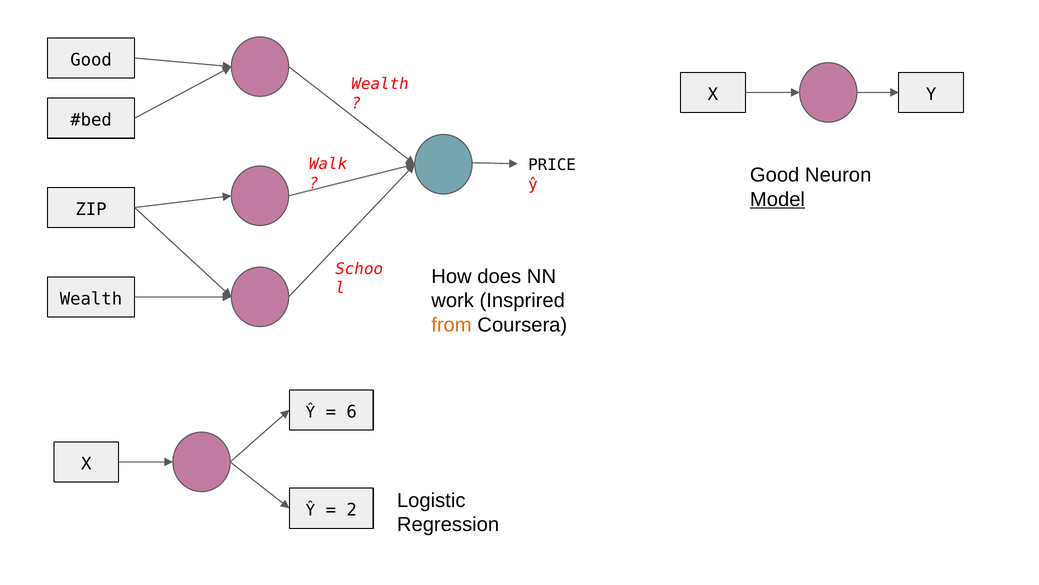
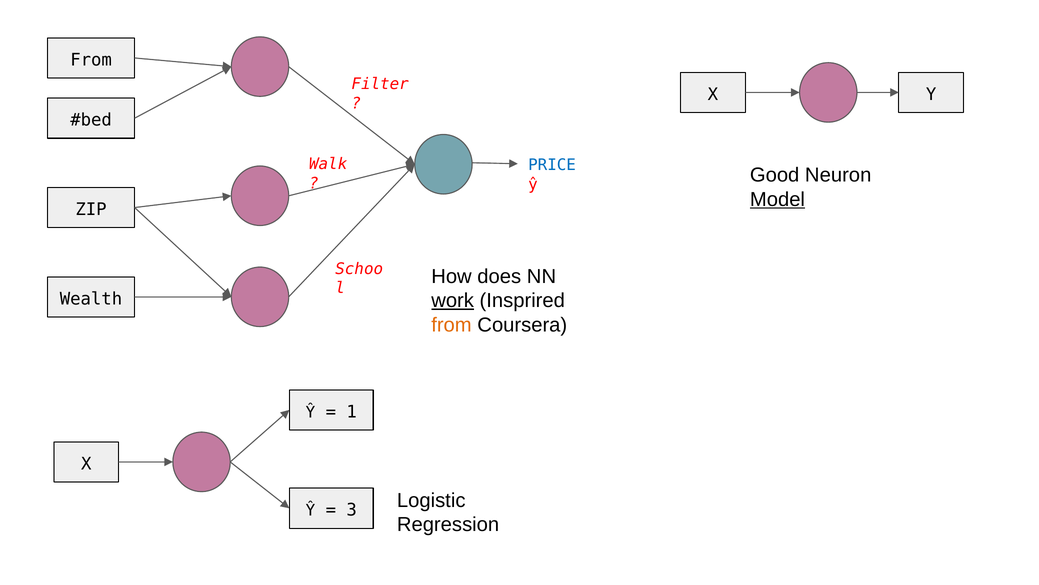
Good at (91, 60): Good -> From
Wealth at (380, 84): Wealth -> Filter
PRICE colour: black -> blue
work underline: none -> present
6: 6 -> 1
2: 2 -> 3
